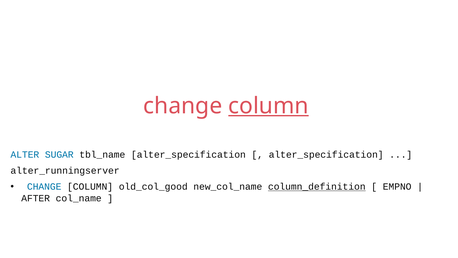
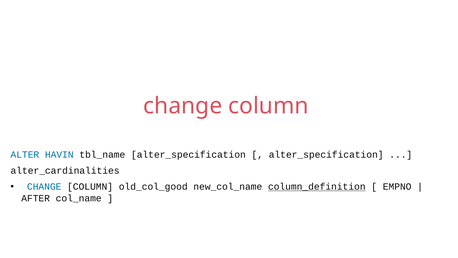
column at (268, 106) underline: present -> none
SUGAR: SUGAR -> HAVIN
alter_runningserver: alter_runningserver -> alter_cardinalities
